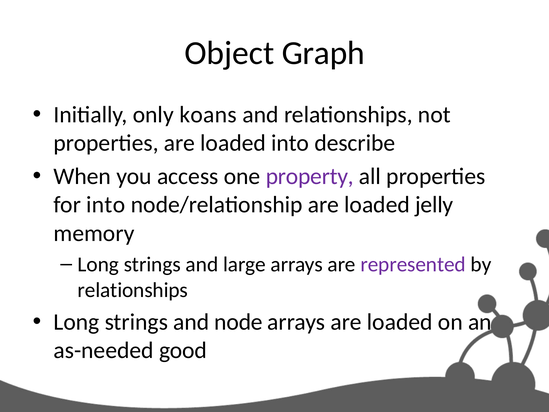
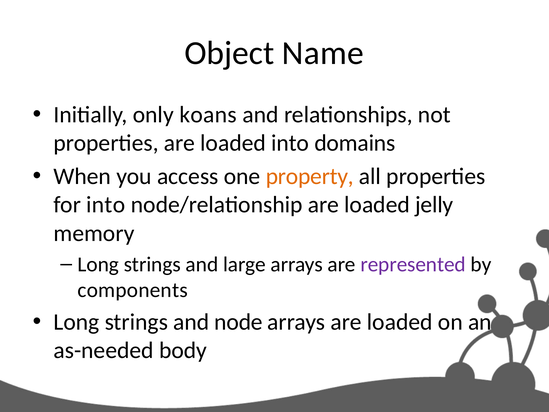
Graph: Graph -> Name
describe: describe -> domains
property colour: purple -> orange
relationships at (133, 290): relationships -> components
good: good -> body
